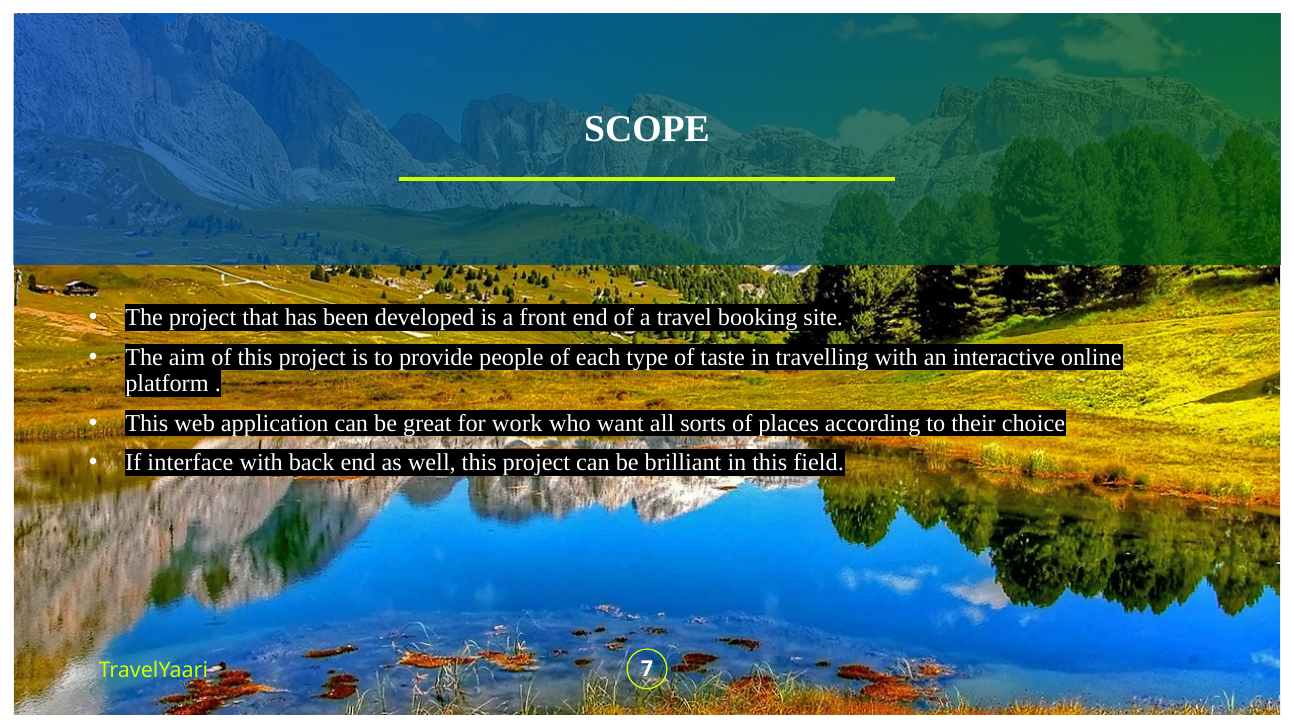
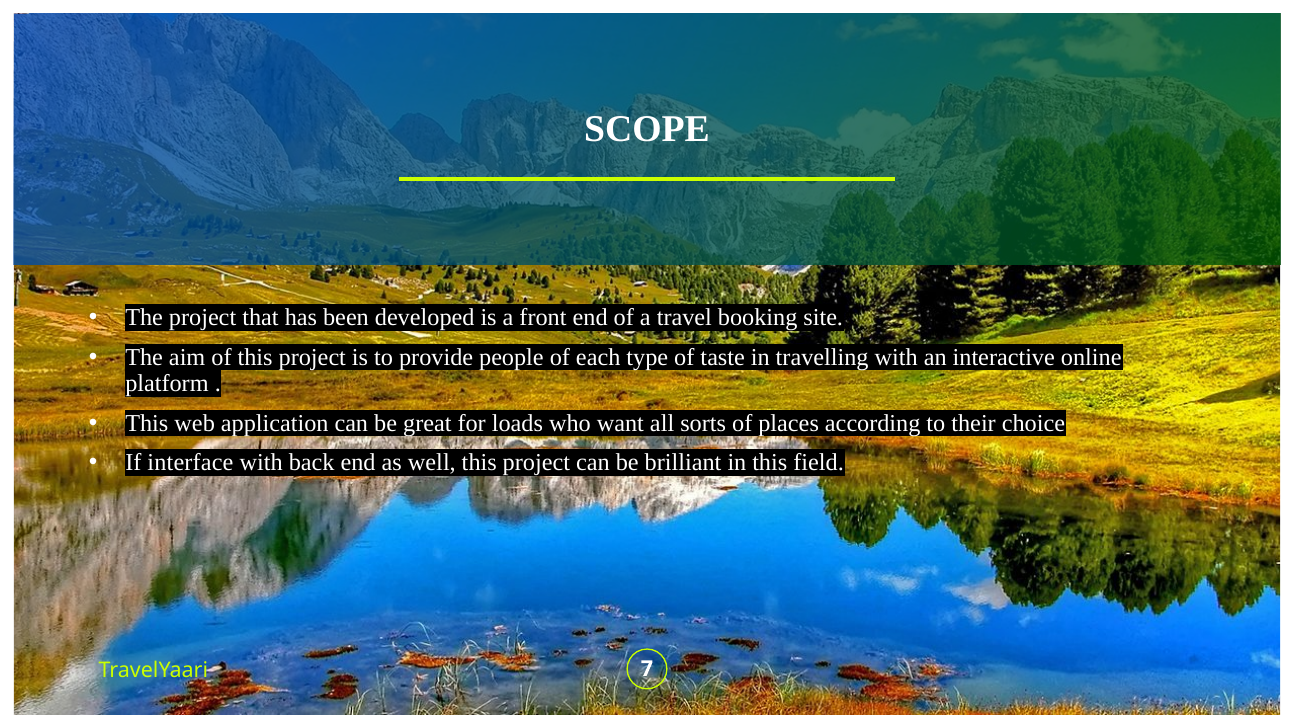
work: work -> loads
